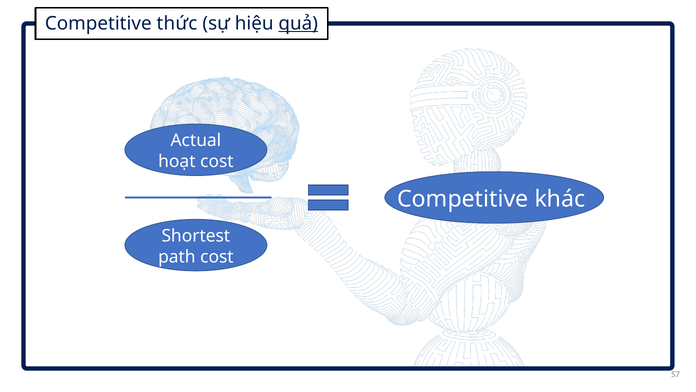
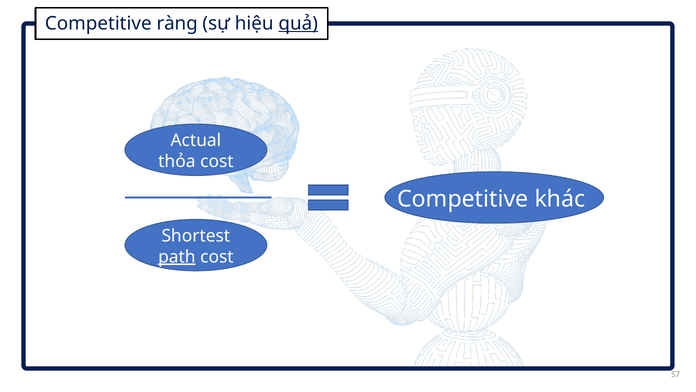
thức: thức -> ràng
hoạt: hoạt -> thỏa
path underline: none -> present
